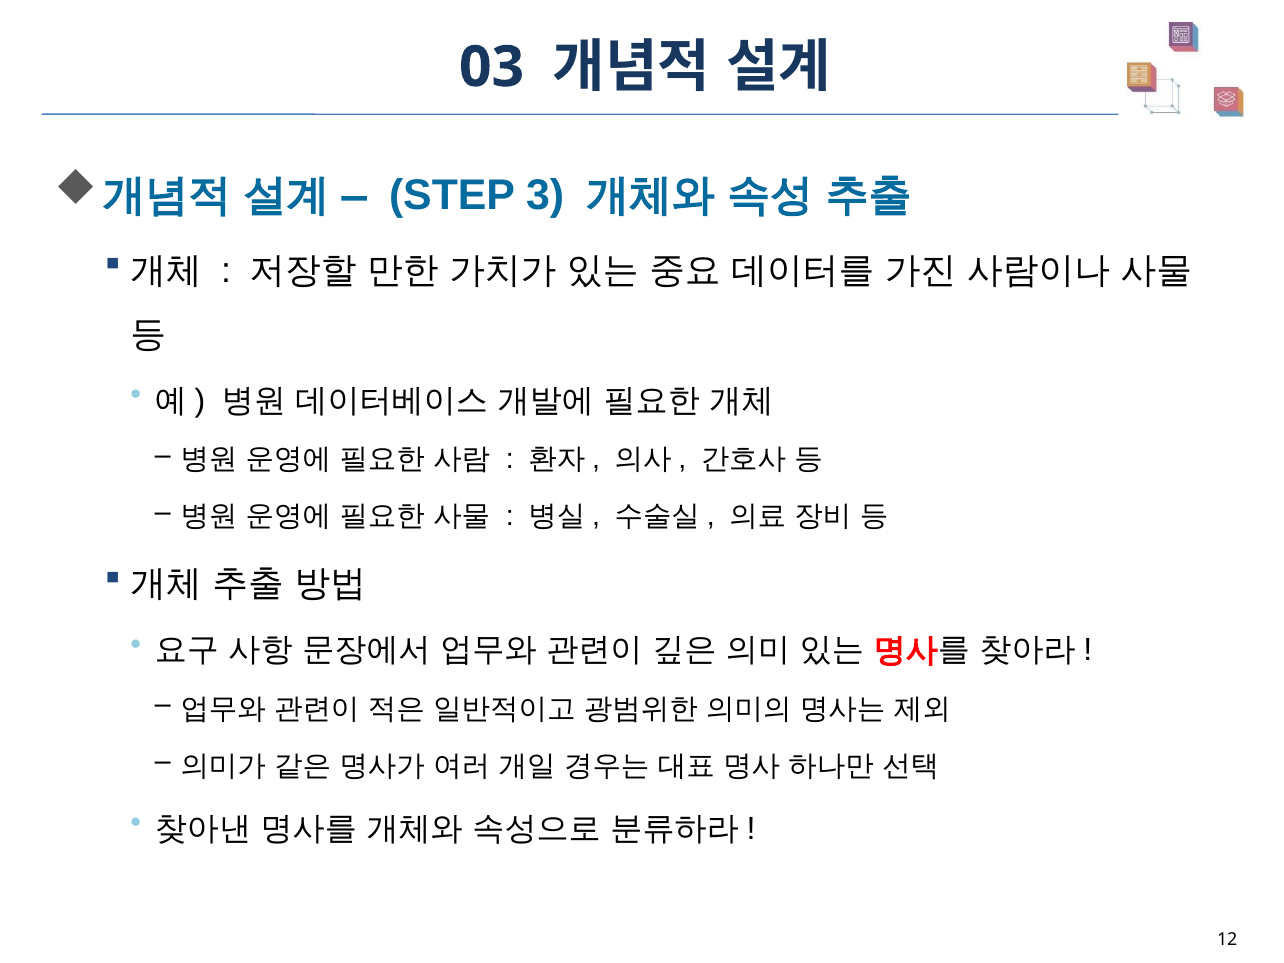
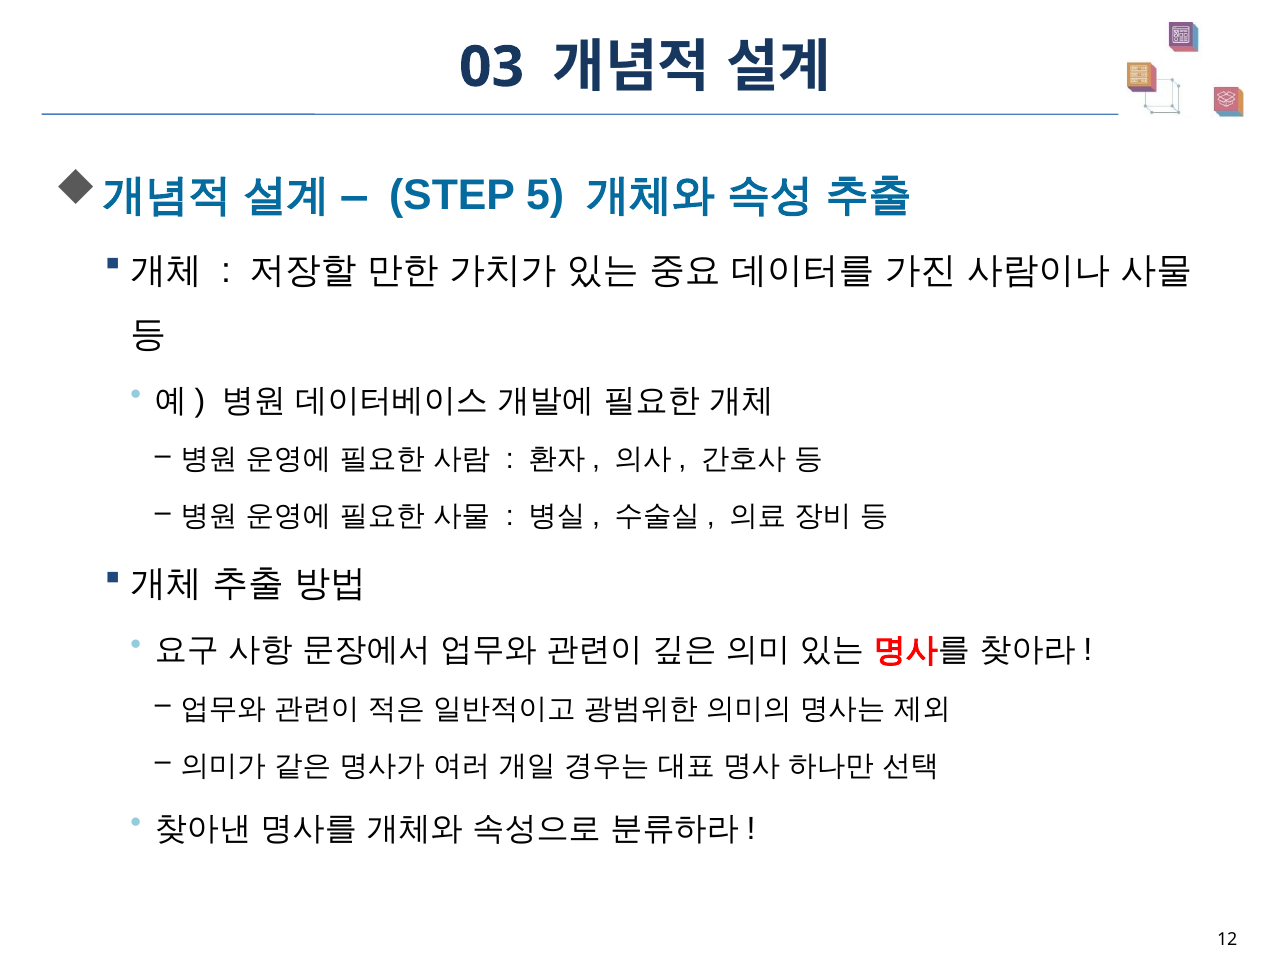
3: 3 -> 5
